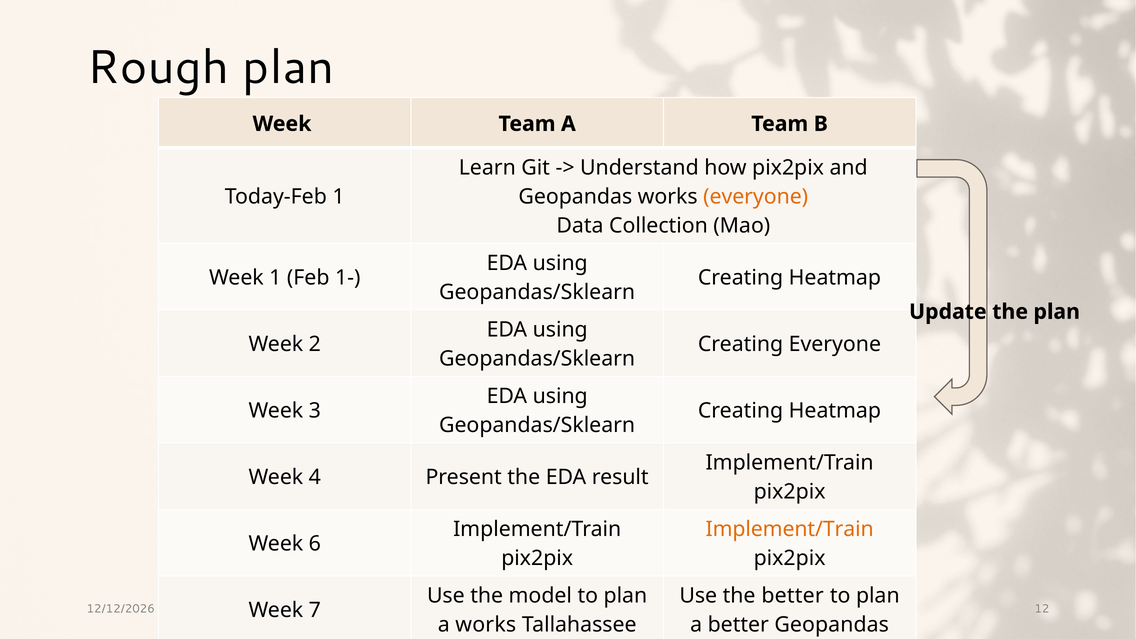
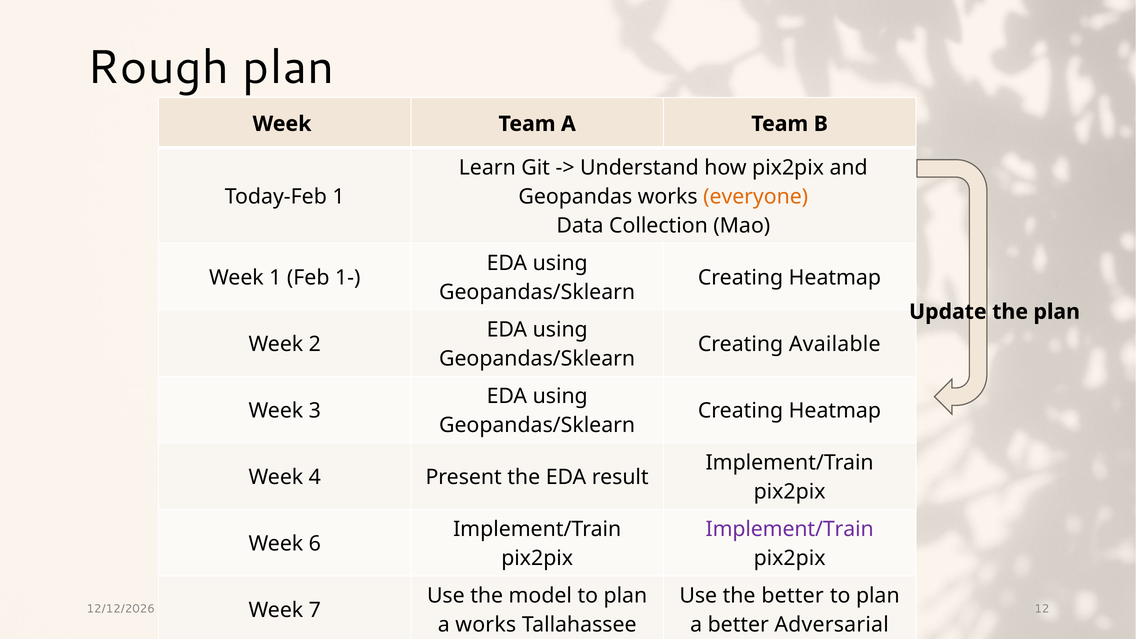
Creating Everyone: Everyone -> Available
Implement/Train at (790, 529) colour: orange -> purple
better Geopandas: Geopandas -> Adversarial
